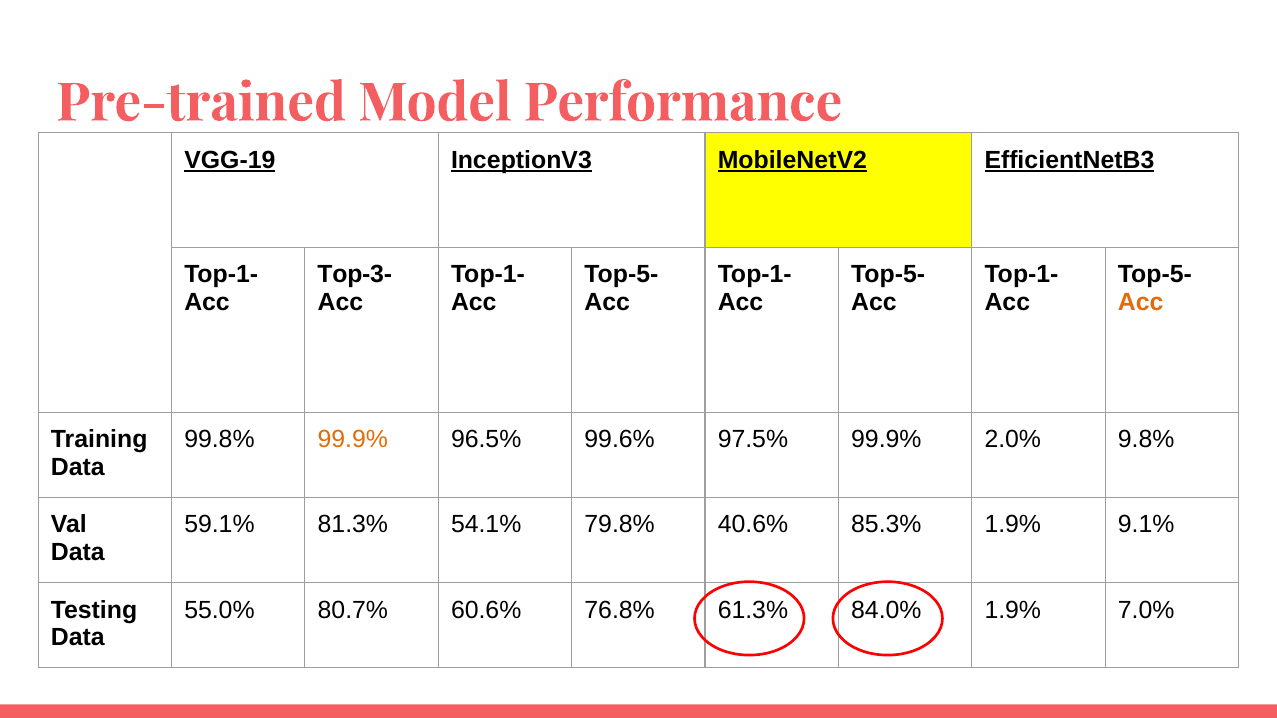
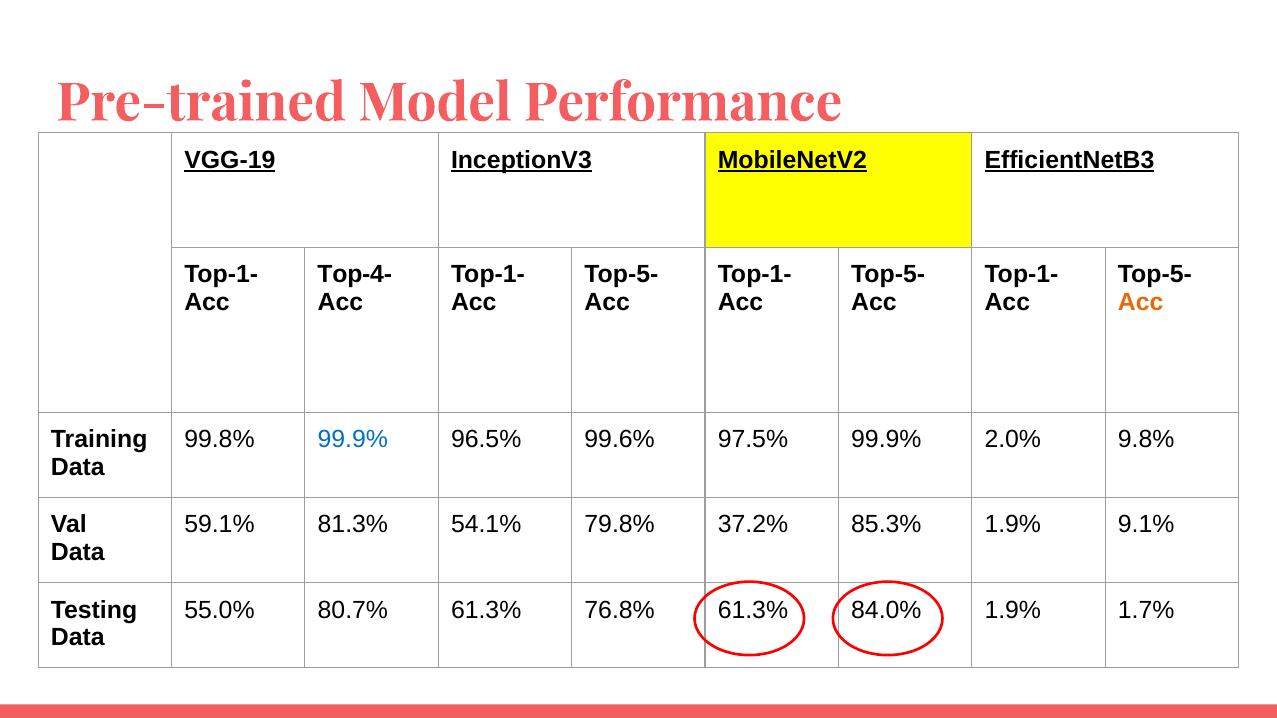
Top-3-: Top-3- -> Top-4-
99.9% at (353, 440) colour: orange -> blue
40.6%: 40.6% -> 37.2%
80.7% 60.6%: 60.6% -> 61.3%
7.0%: 7.0% -> 1.7%
